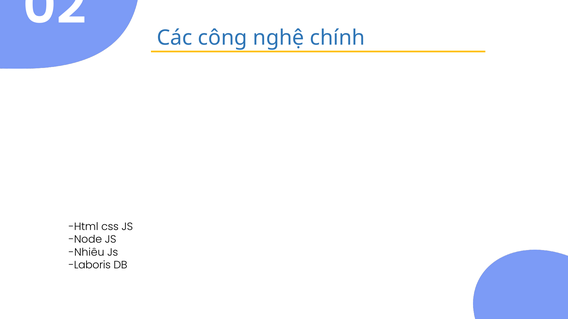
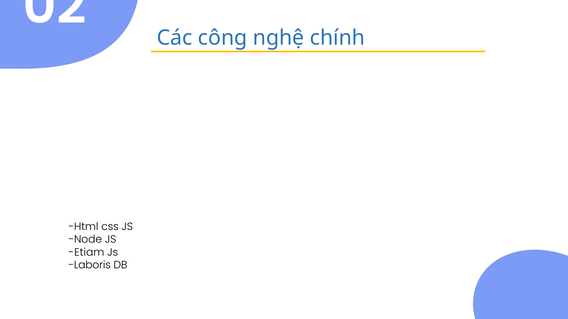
Nhiêu: Nhiêu -> Etiam
